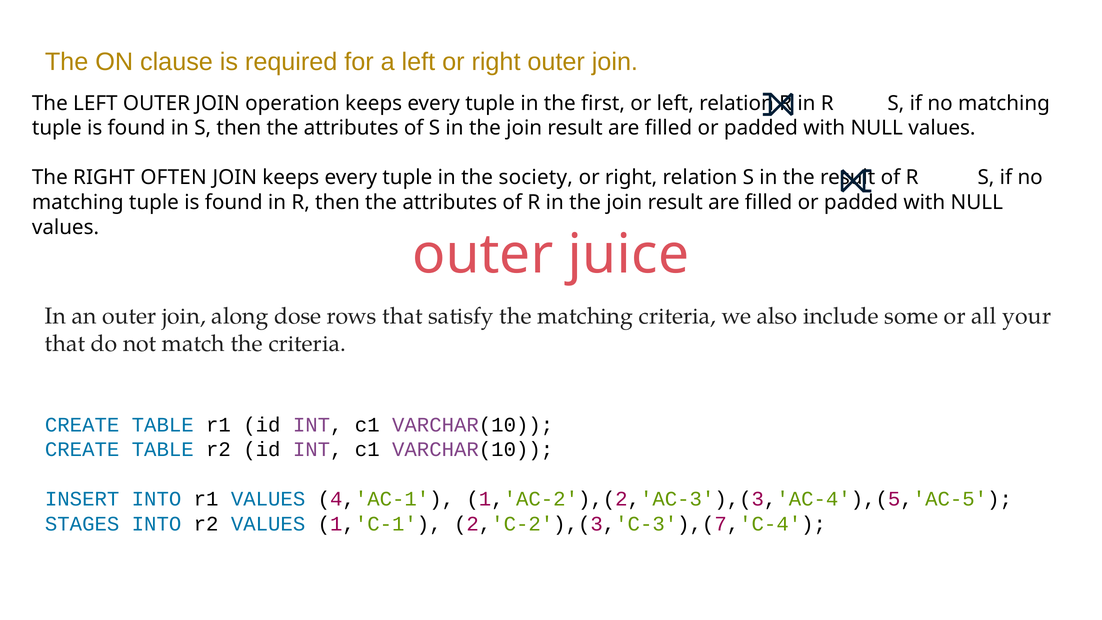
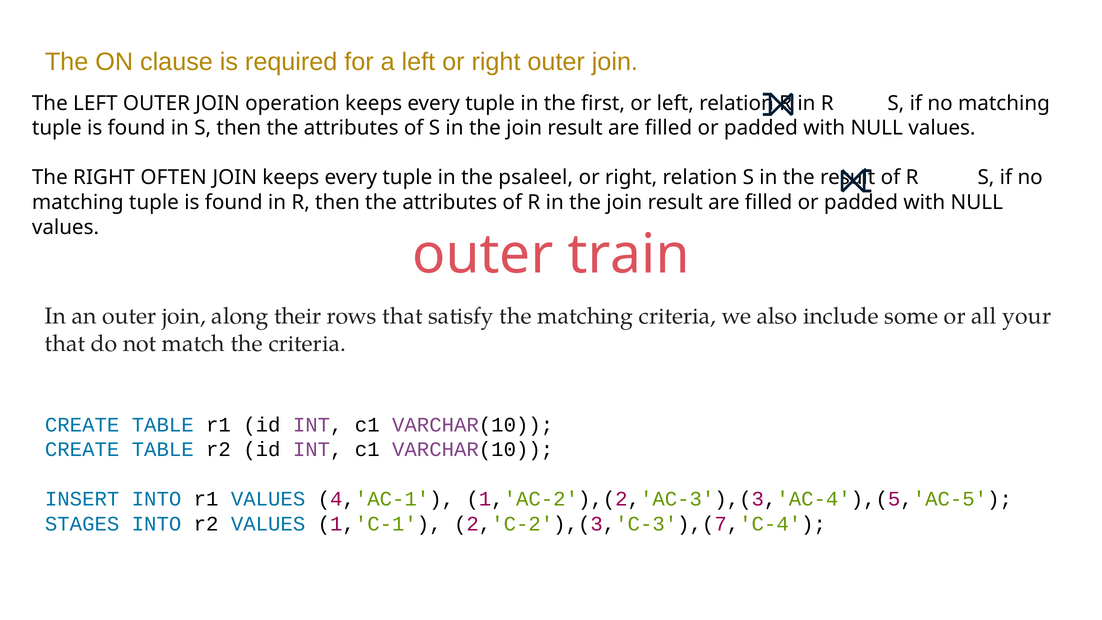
society: society -> psaleel
juice: juice -> train
dose: dose -> their
